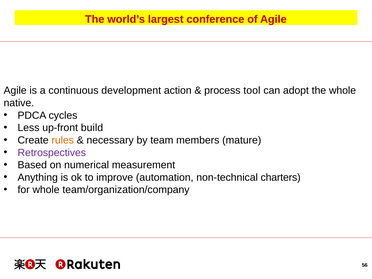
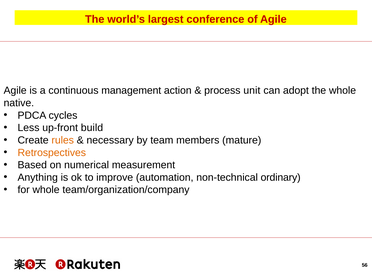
development: development -> management
tool: tool -> unit
Retrospectives colour: purple -> orange
charters: charters -> ordinary
